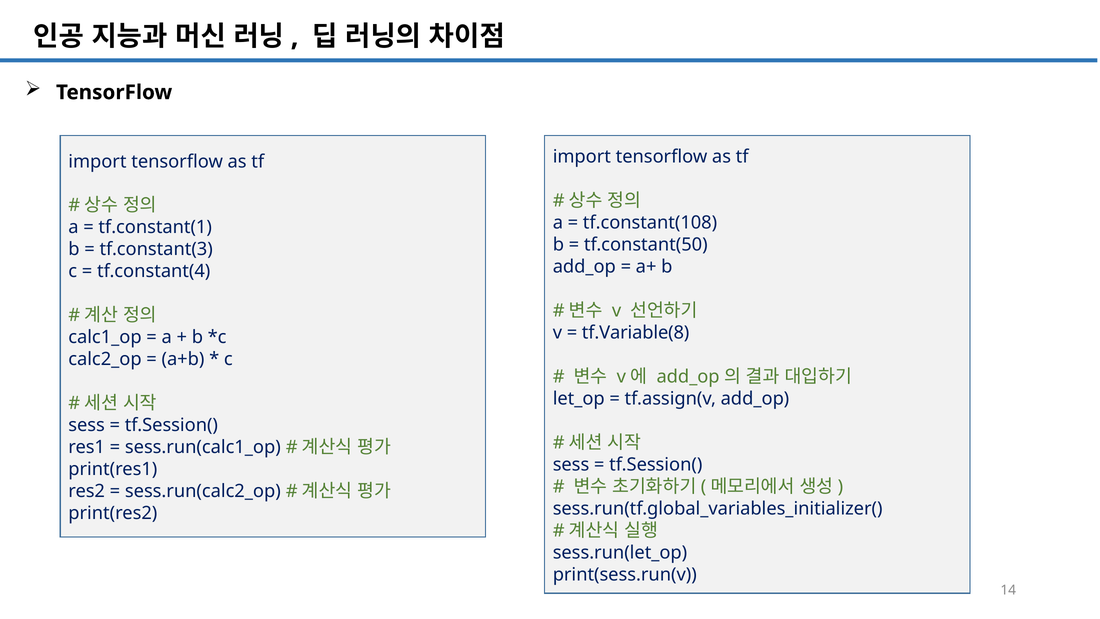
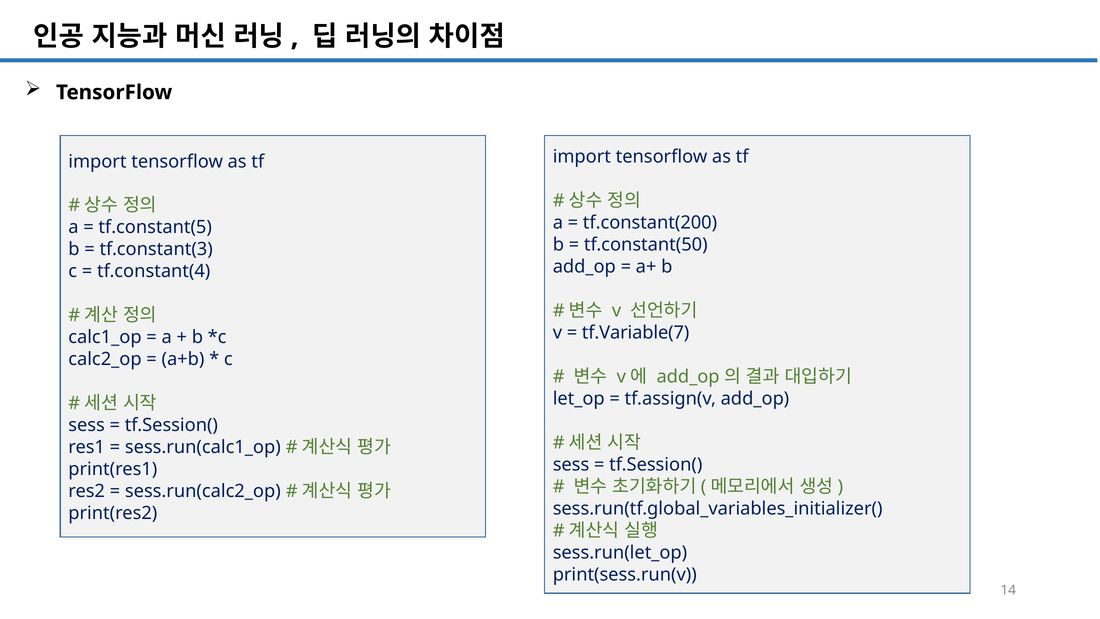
tf.constant(108: tf.constant(108 -> tf.constant(200
tf.constant(1: tf.constant(1 -> tf.constant(5
tf.Variable(8: tf.Variable(8 -> tf.Variable(7
